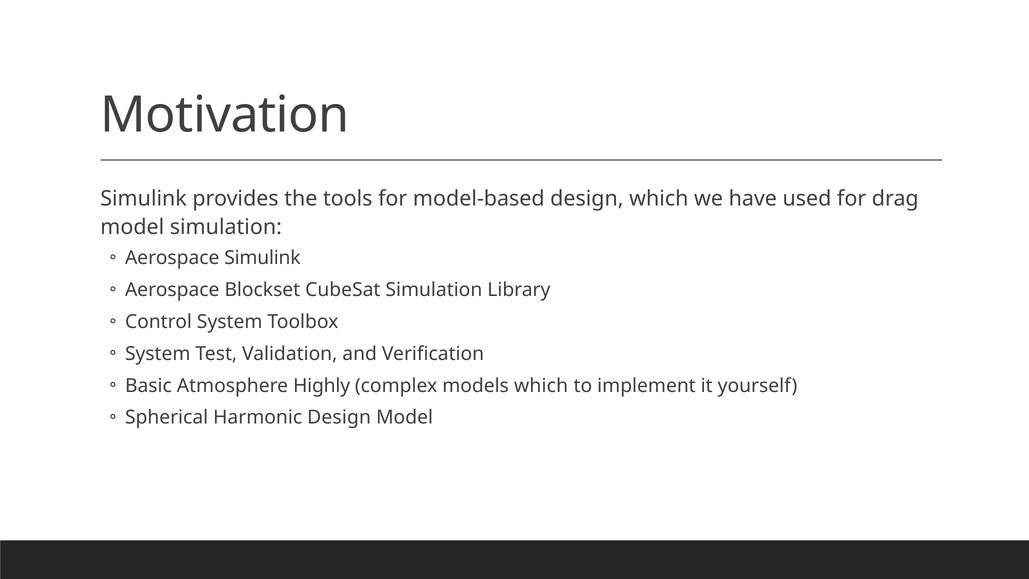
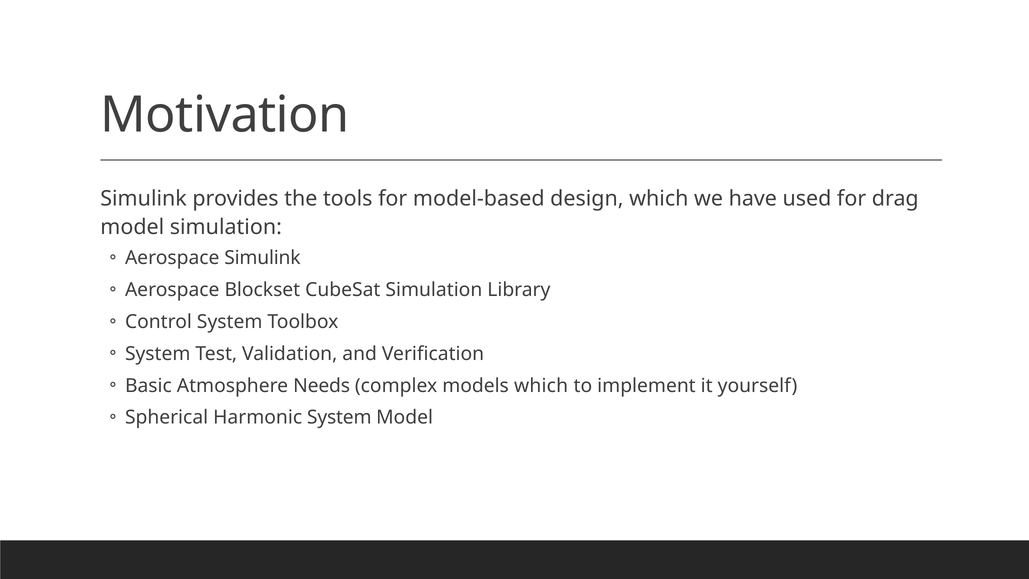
Highly: Highly -> Needs
Harmonic Design: Design -> System
